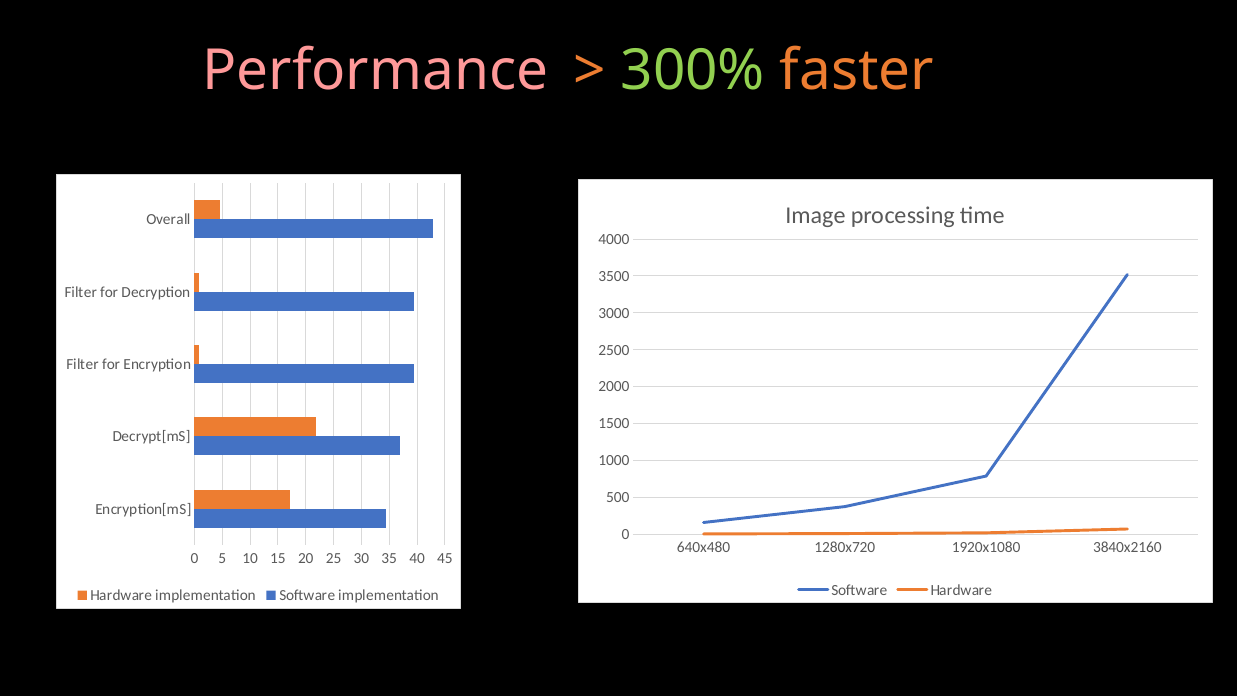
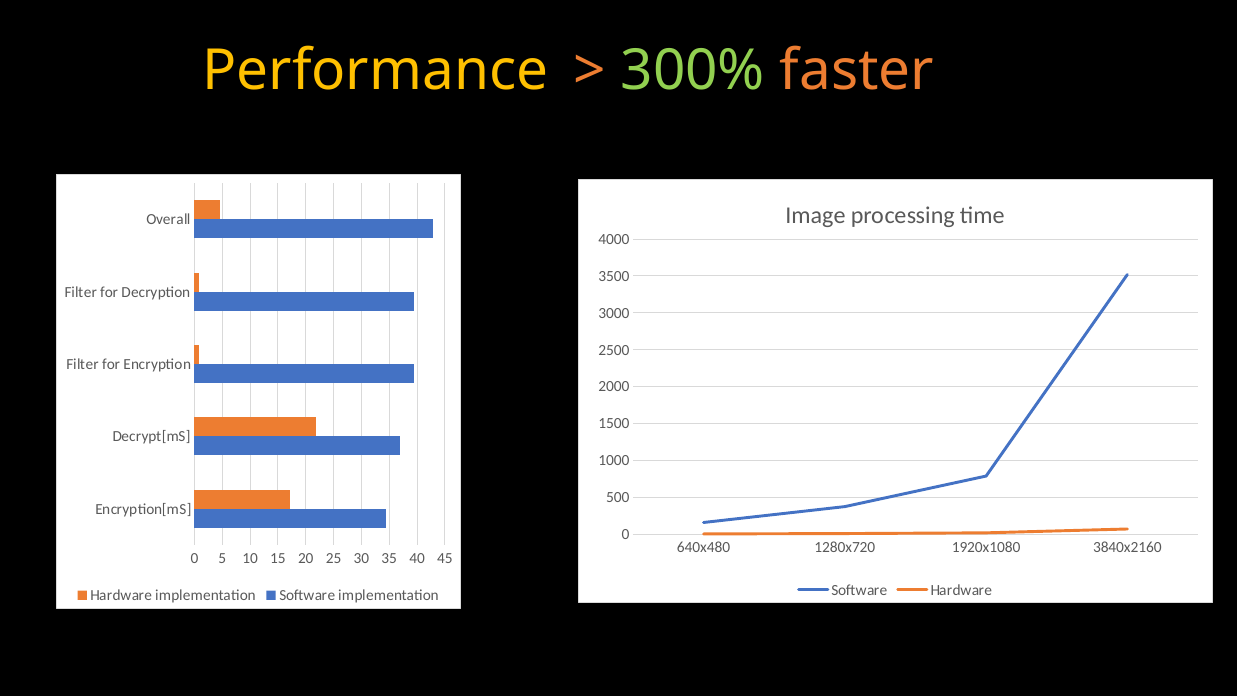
Performance colour: pink -> yellow
